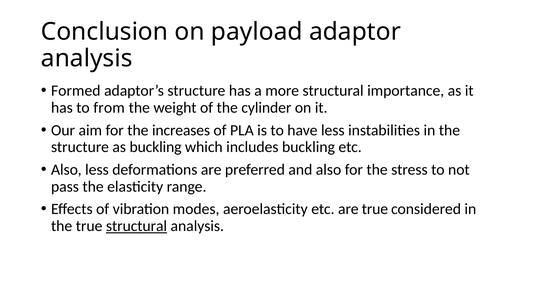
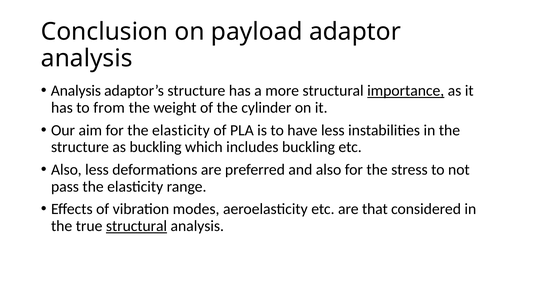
Formed at (76, 91): Formed -> Analysis
importance underline: none -> present
for the increases: increases -> elasticity
are true: true -> that
